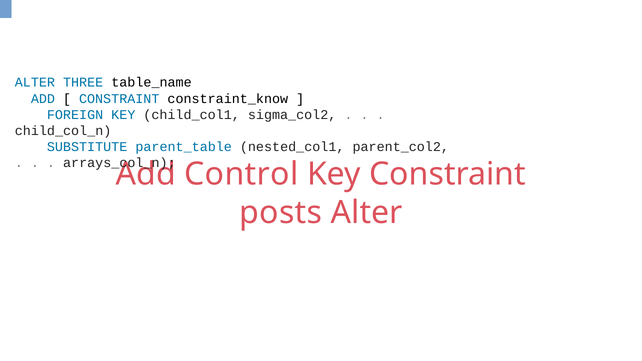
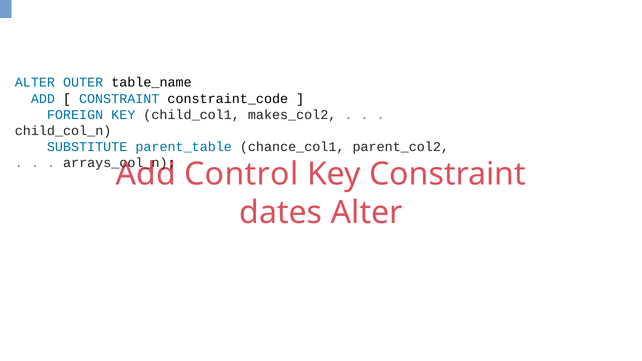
THREE: THREE -> OUTER
constraint_know: constraint_know -> constraint_code
sigma_col2: sigma_col2 -> makes_col2
nested_col1: nested_col1 -> chance_col1
posts: posts -> dates
